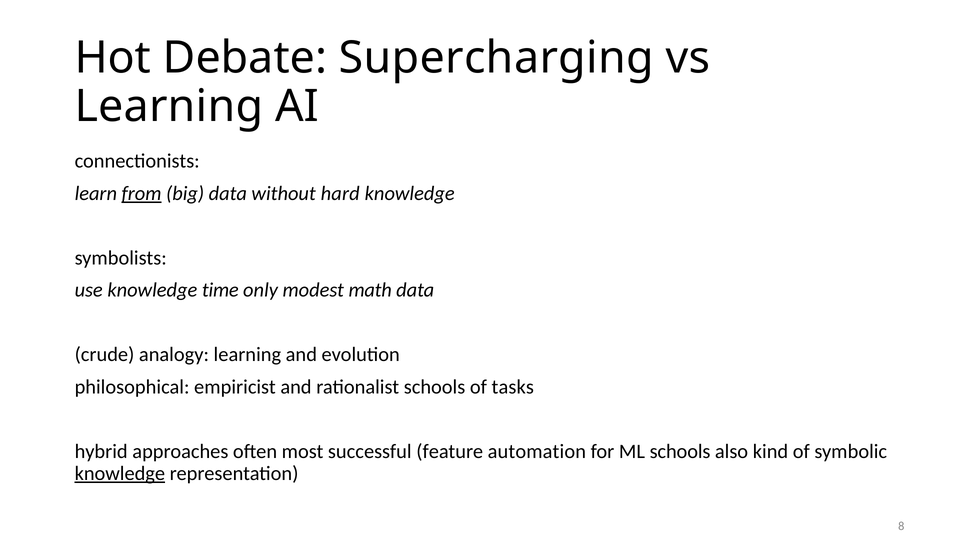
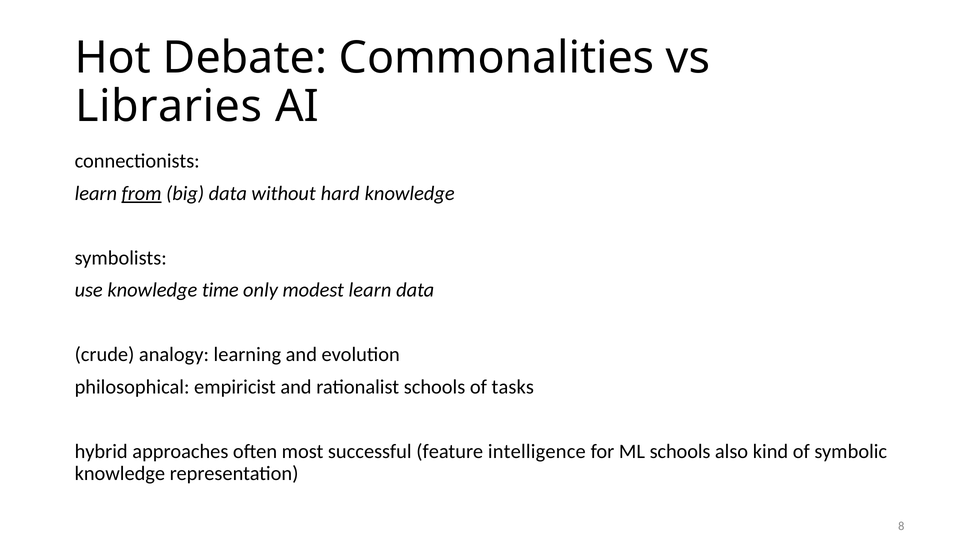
Supercharging: Supercharging -> Commonalities
Learning at (169, 106): Learning -> Libraries
modest math: math -> learn
automation: automation -> intelligence
knowledge at (120, 473) underline: present -> none
